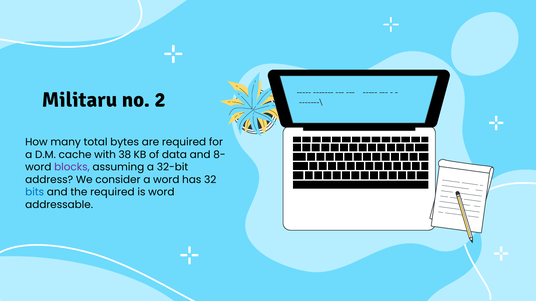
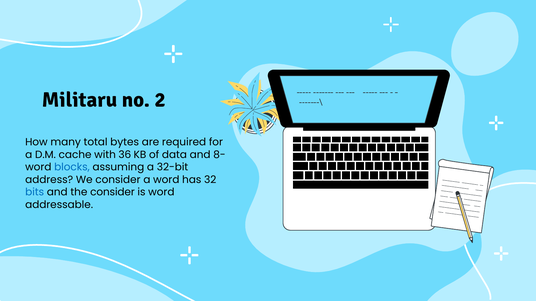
38: 38 -> 36
blocks colour: purple -> blue
the required: required -> consider
